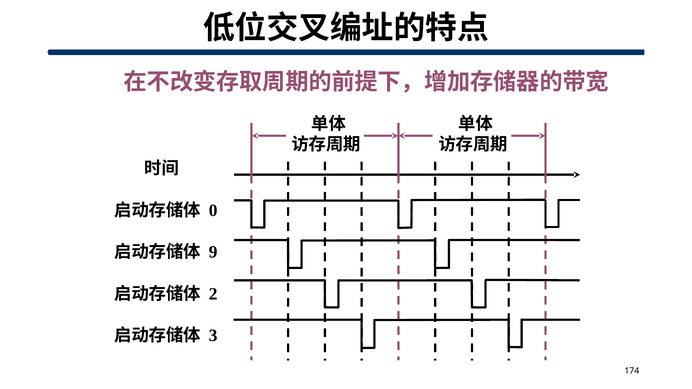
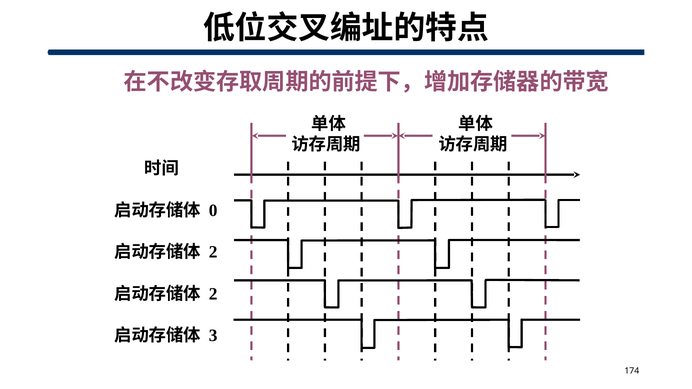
9 at (213, 252): 9 -> 2
